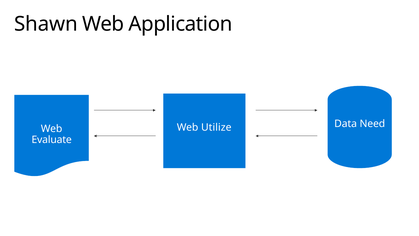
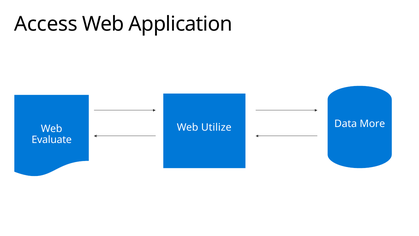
Shawn: Shawn -> Access
Need: Need -> More
